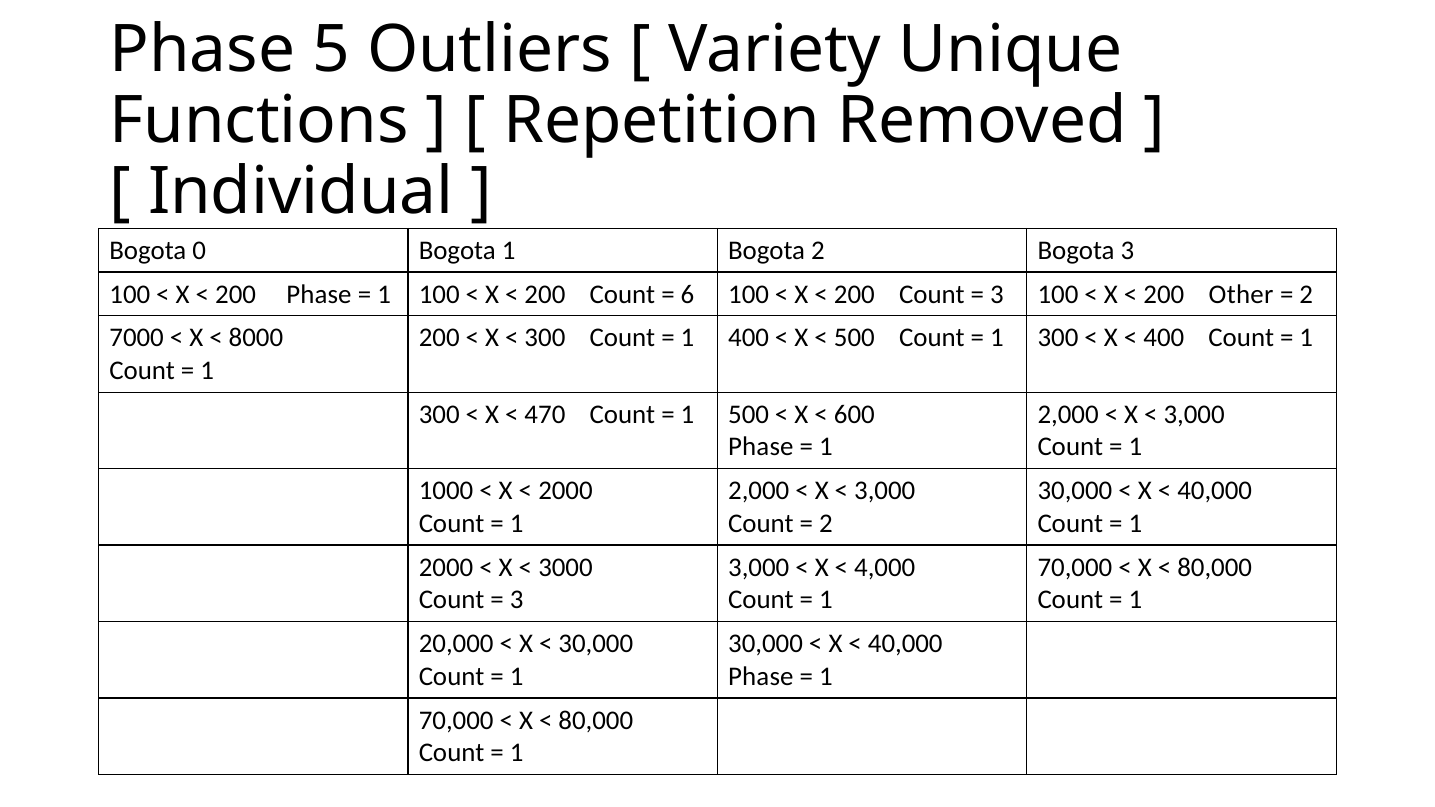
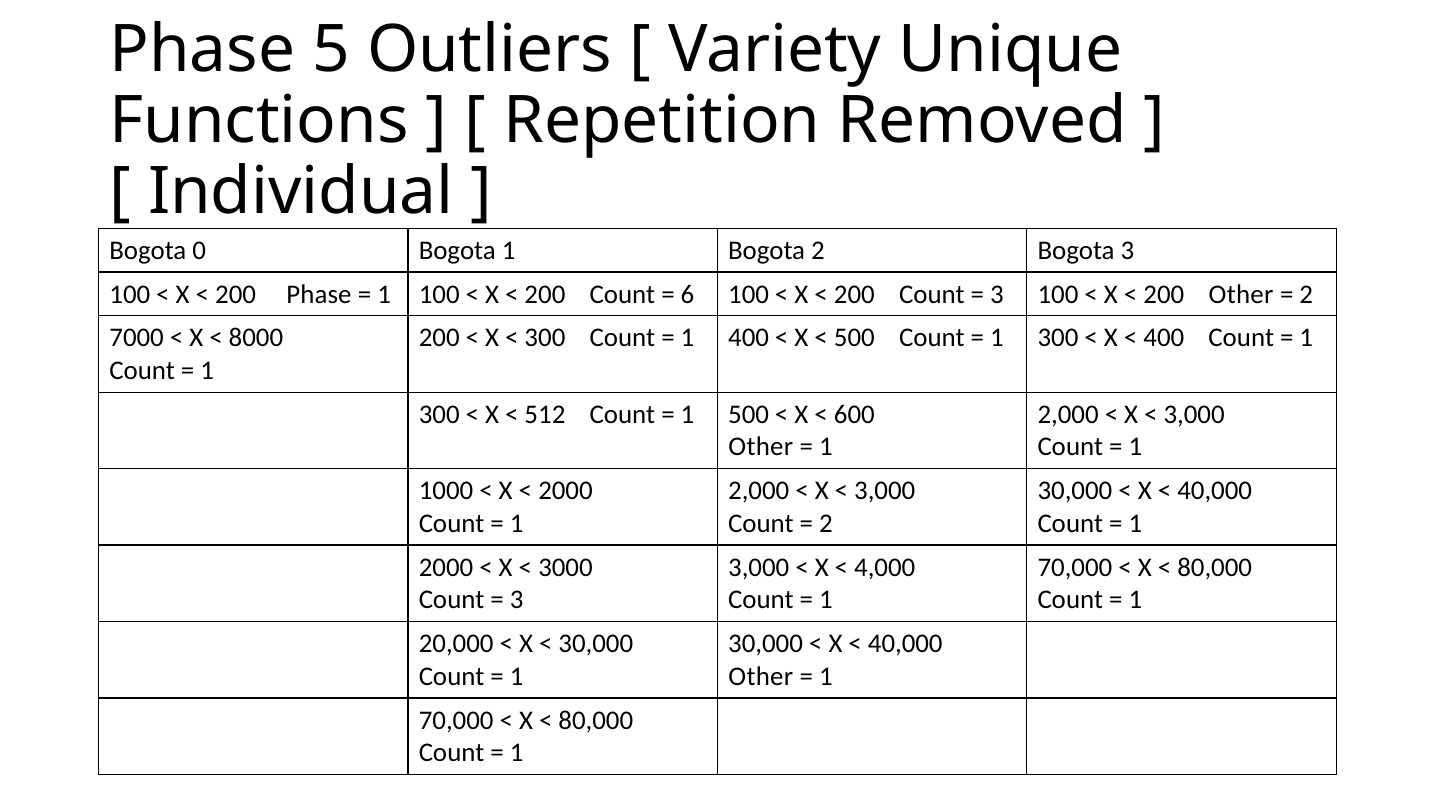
470: 470 -> 512
Phase at (761, 447): Phase -> Other
Phase at (761, 677): Phase -> Other
